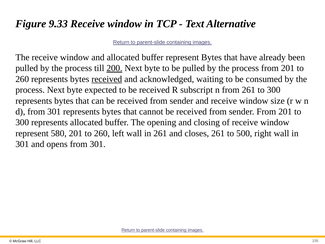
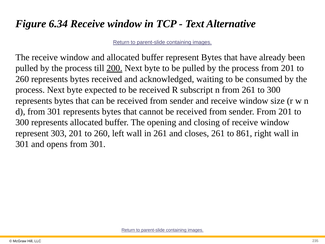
9.33: 9.33 -> 6.34
received at (107, 79) underline: present -> none
580: 580 -> 303
500: 500 -> 861
